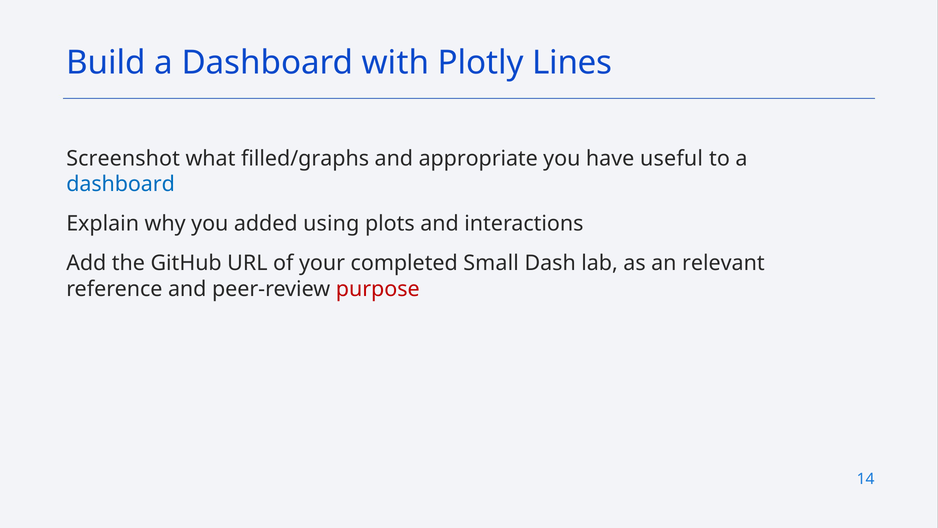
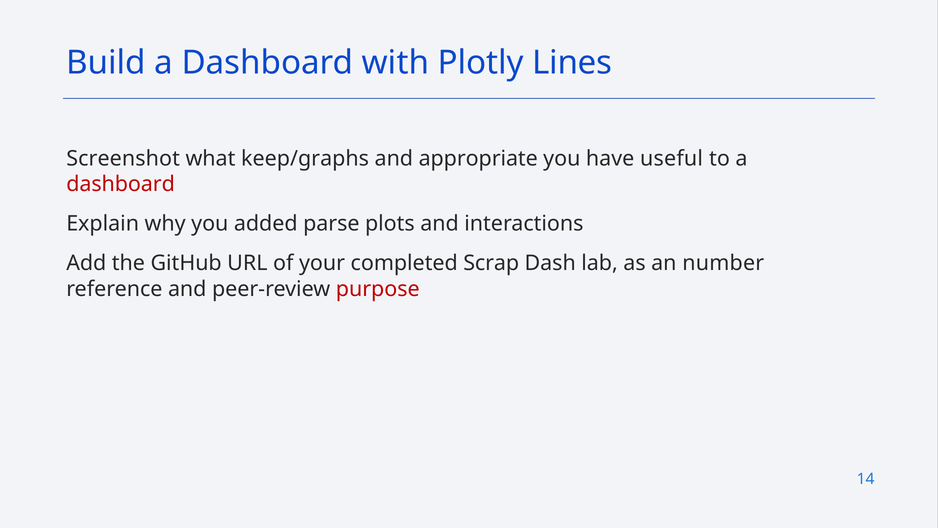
filled/graphs: filled/graphs -> keep/graphs
dashboard at (121, 184) colour: blue -> red
using: using -> parse
Small: Small -> Scrap
relevant: relevant -> number
